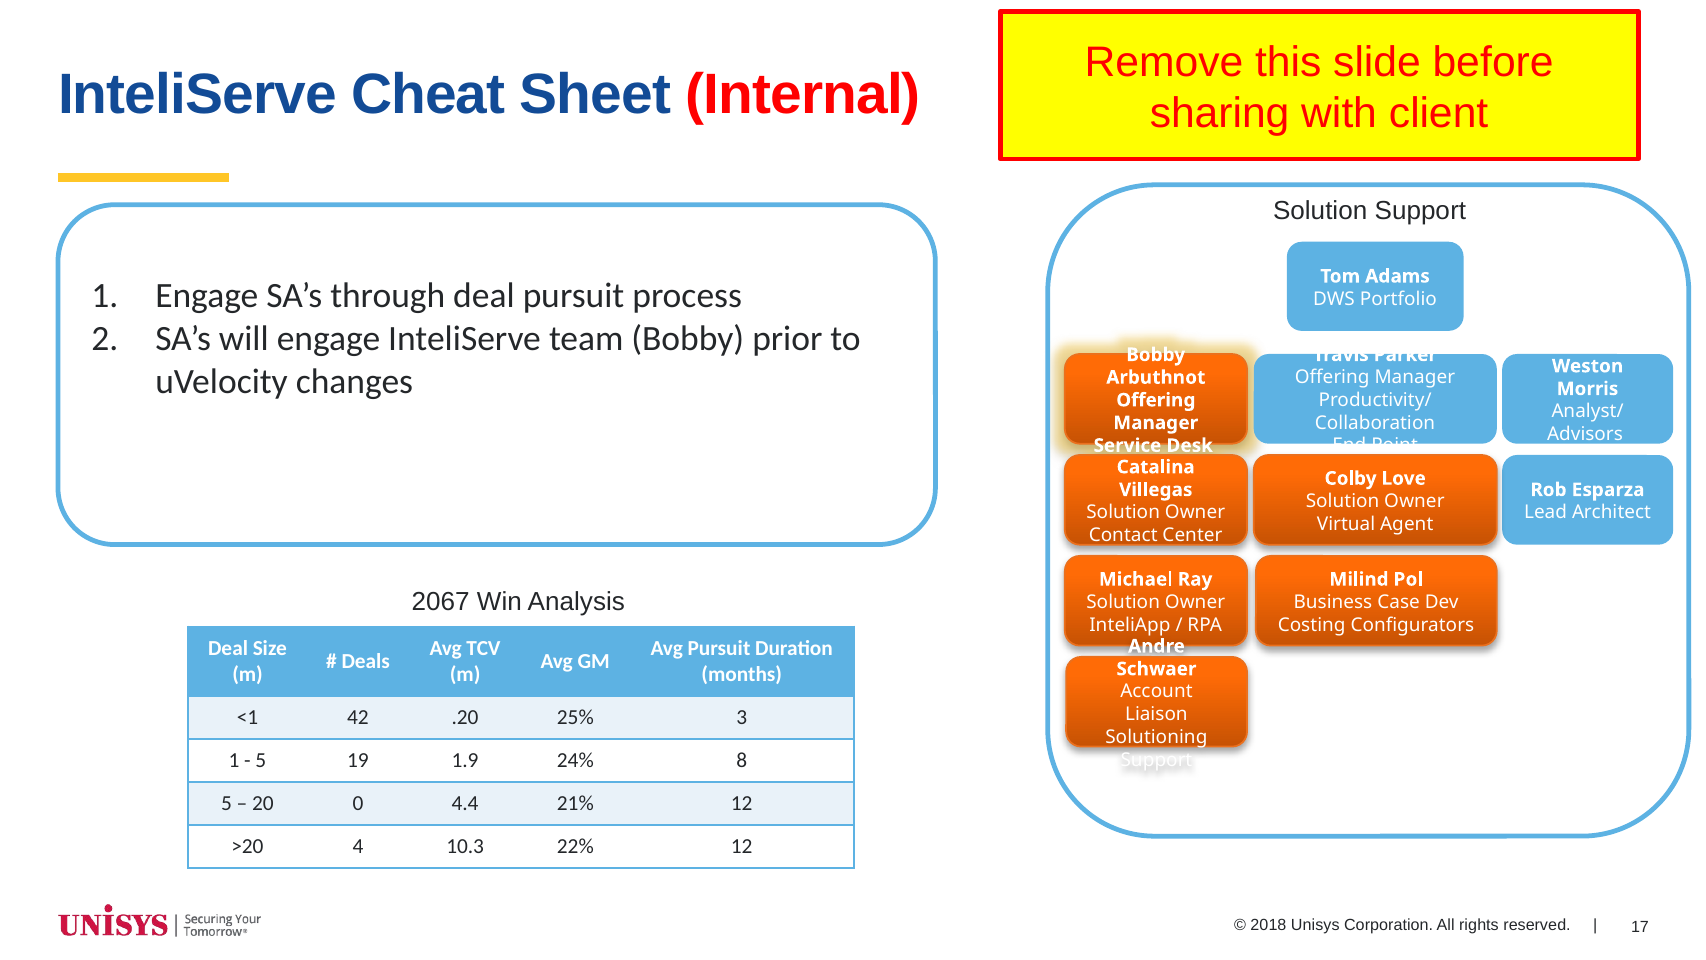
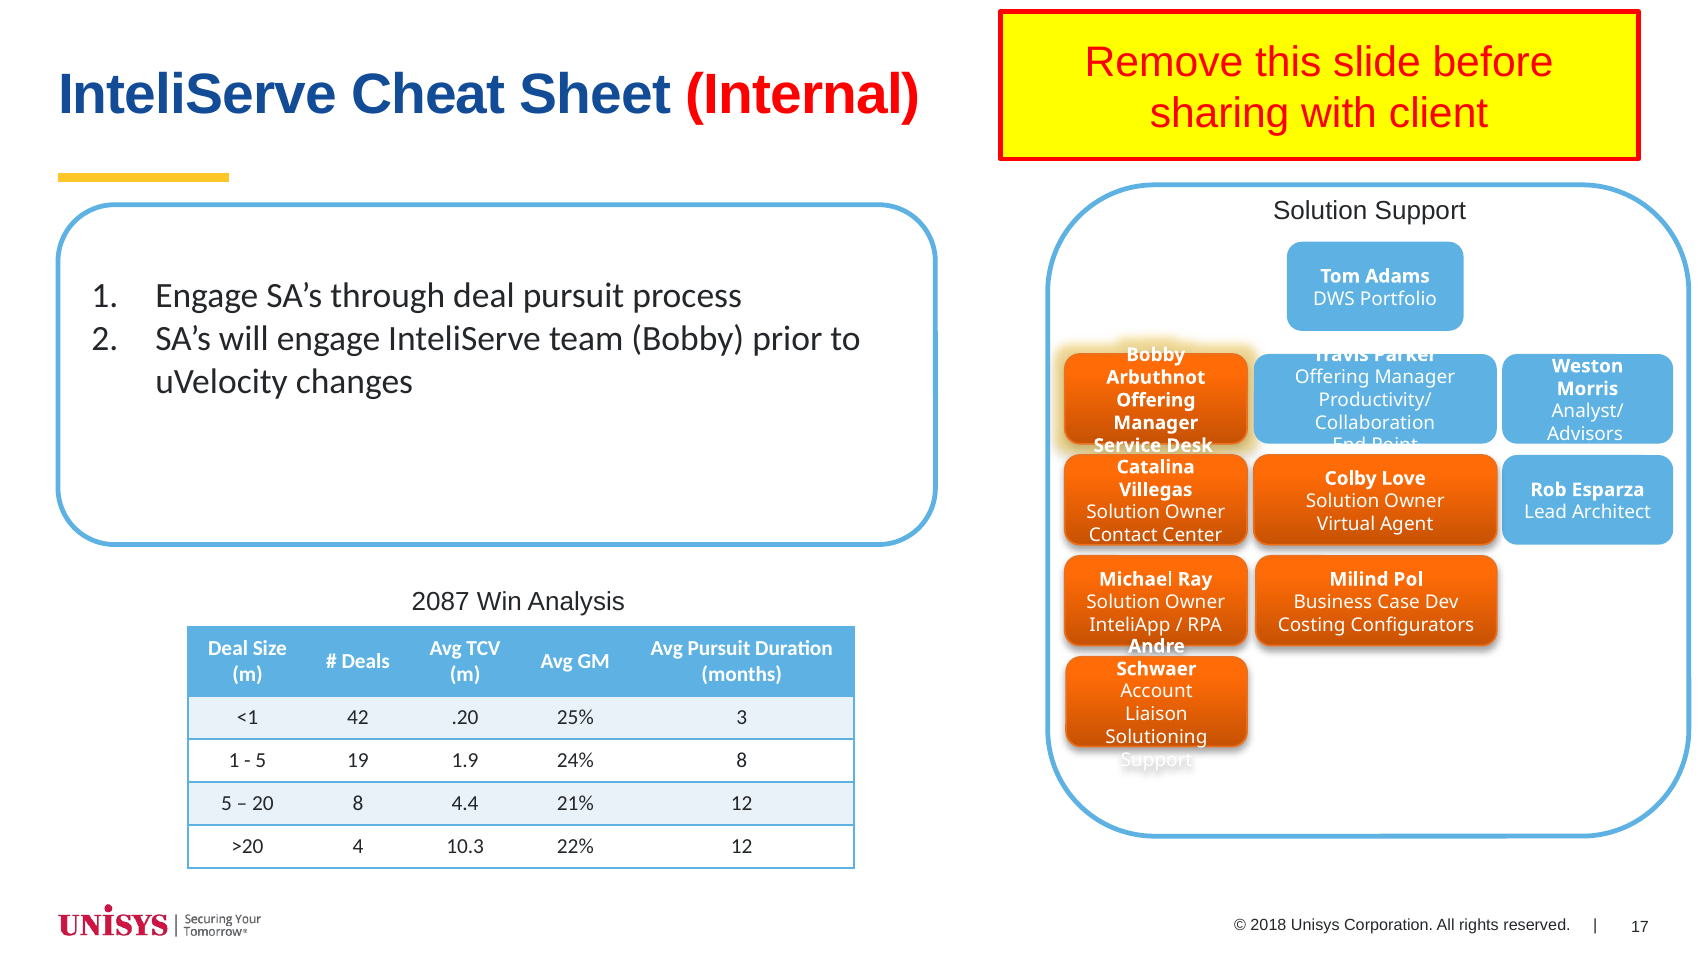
2067: 2067 -> 2087
20 0: 0 -> 8
